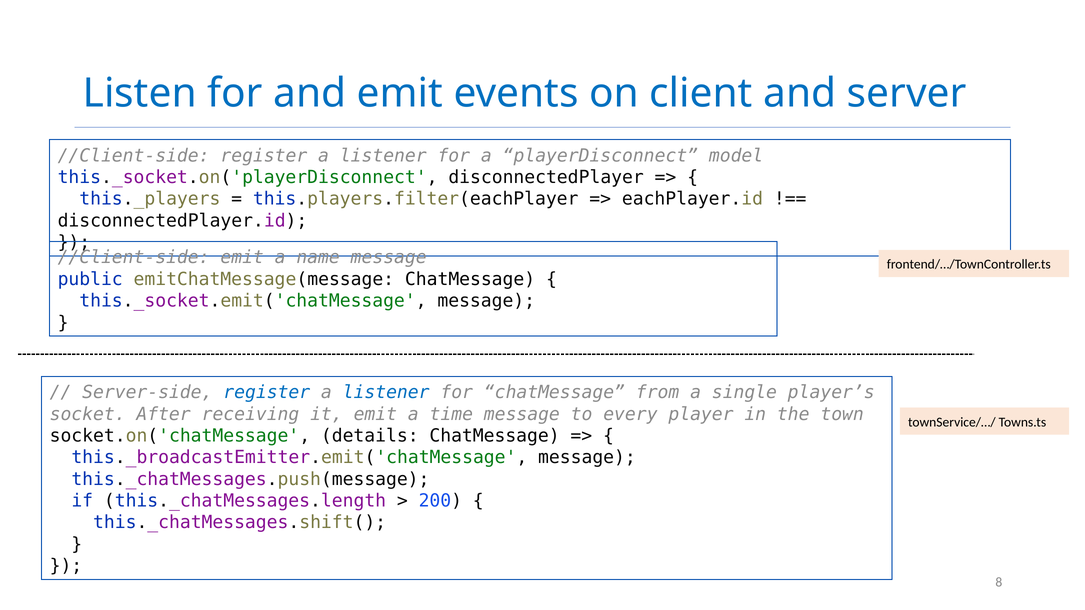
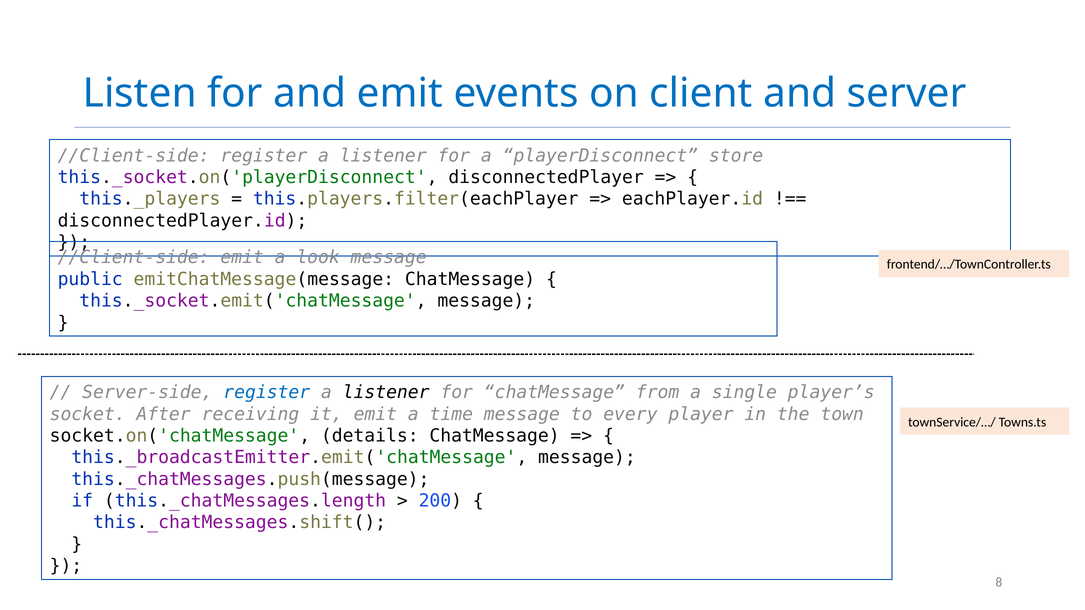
model: model -> store
name: name -> look
listener at (386, 393) colour: blue -> black
